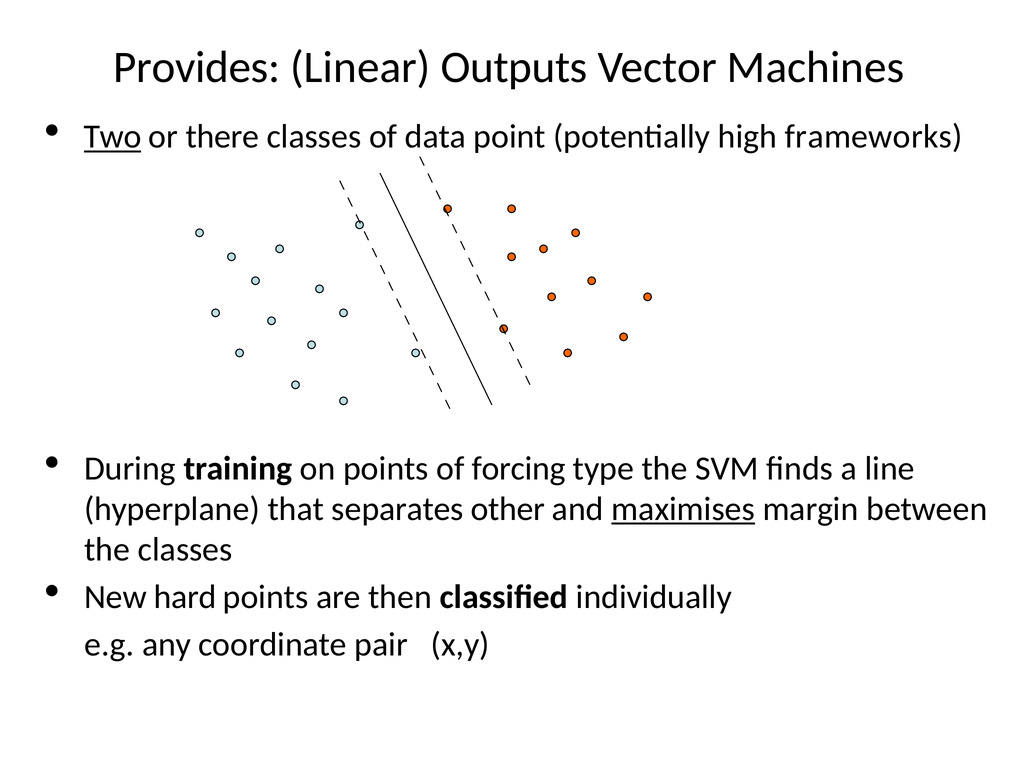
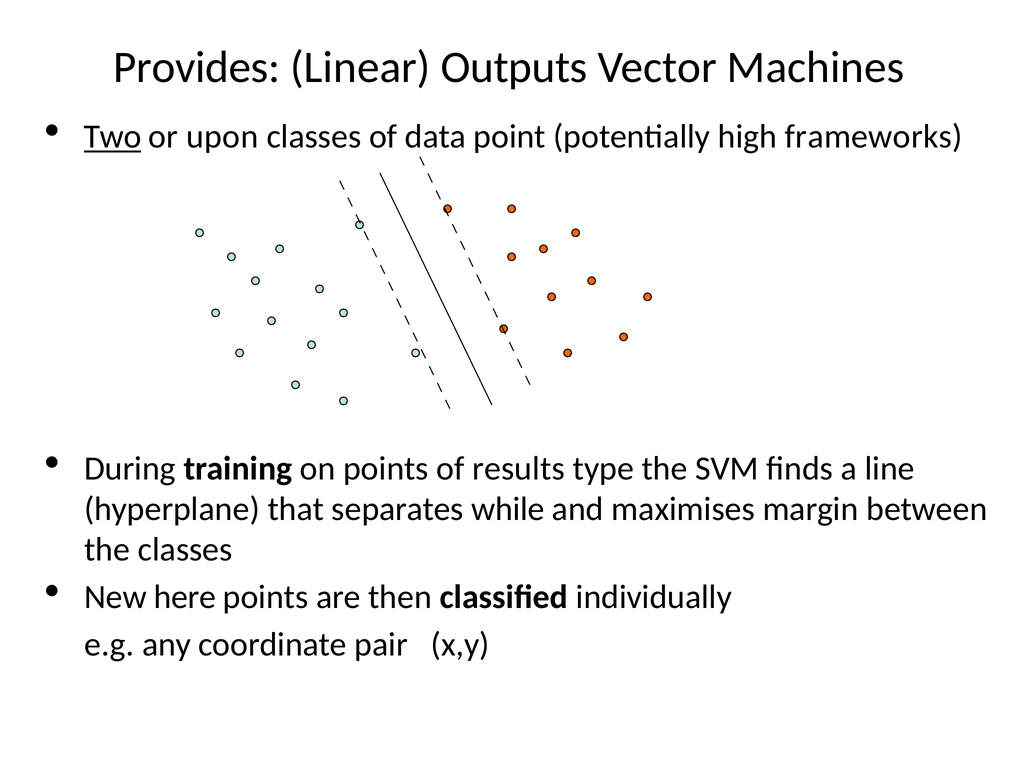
there: there -> upon
forcing: forcing -> results
other: other -> while
maximises underline: present -> none
hard: hard -> here
